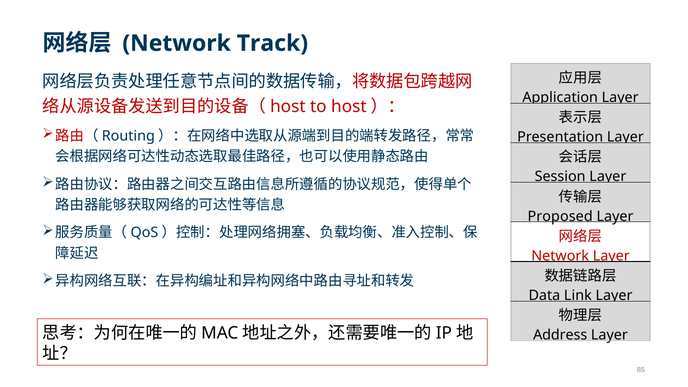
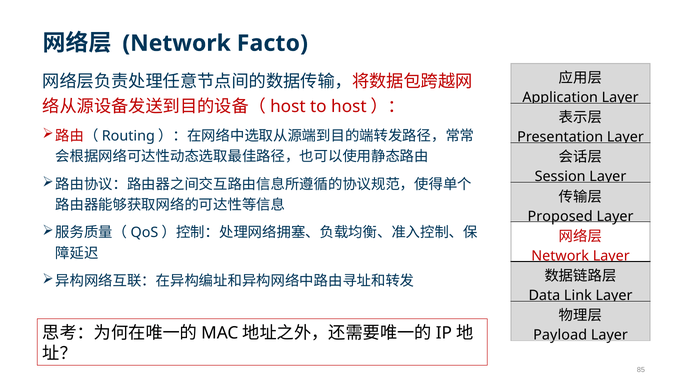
Track: Track -> Facto
Address: Address -> Payload
